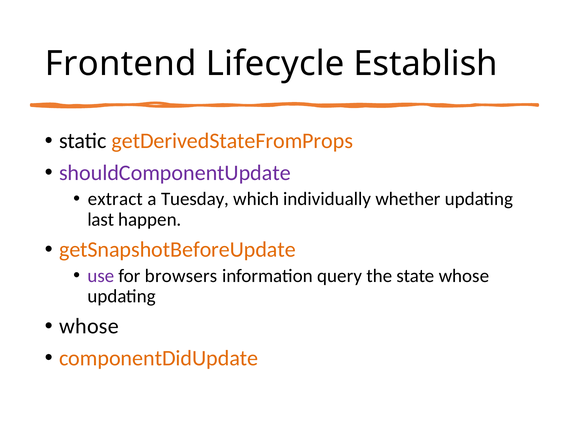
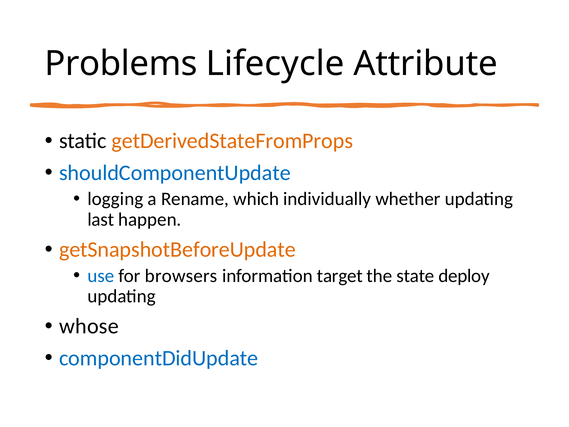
Frontend: Frontend -> Problems
Establish: Establish -> Attribute
shouldComponentUpdate colour: purple -> blue
extract: extract -> logging
Tuesday: Tuesday -> Rename
use colour: purple -> blue
query: query -> target
state whose: whose -> deploy
componentDidUpdate colour: orange -> blue
